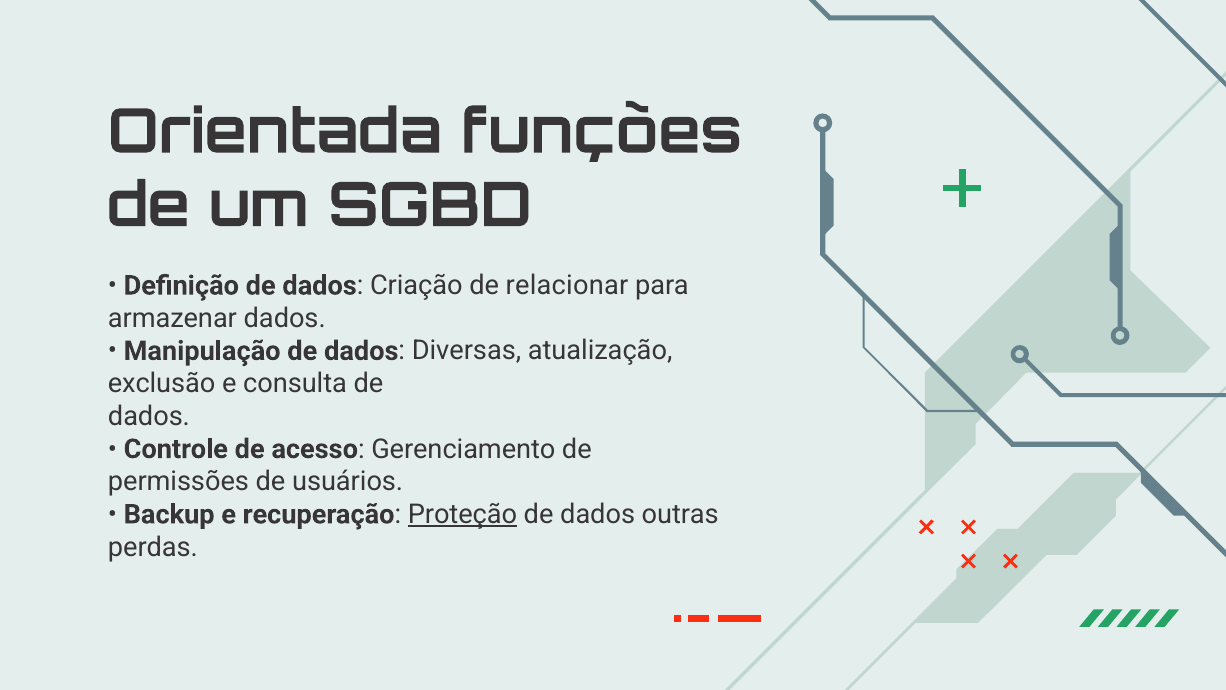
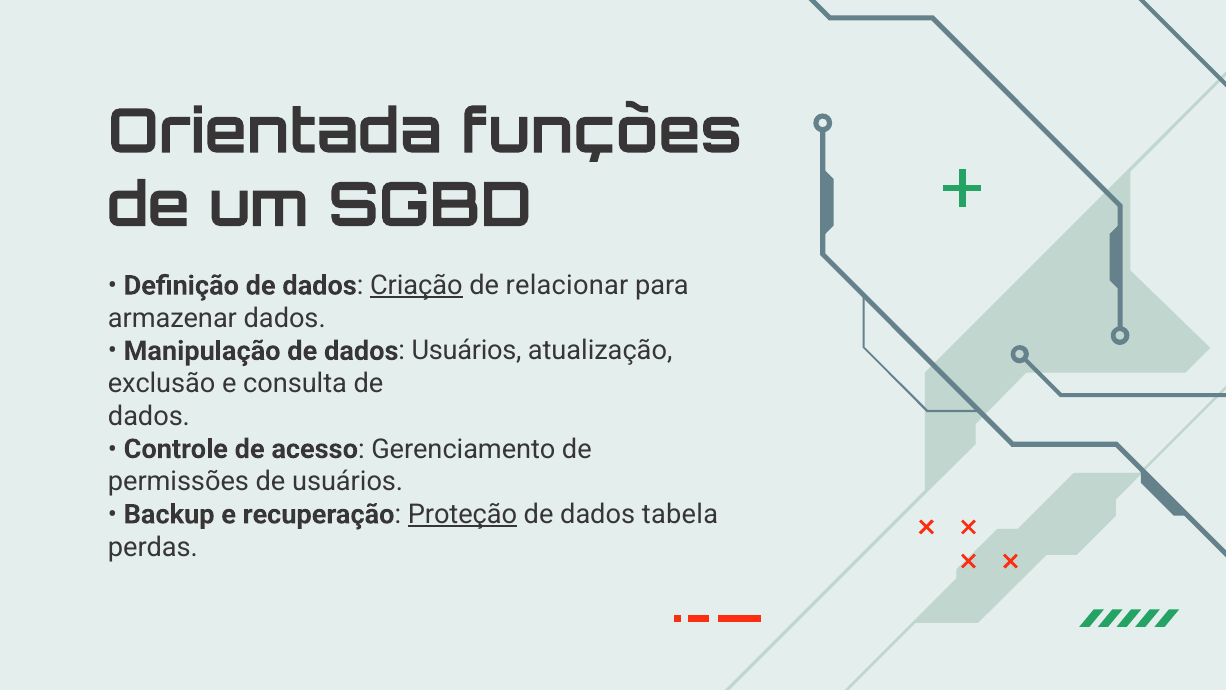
Criação underline: none -> present
dados Diversas: Diversas -> Usuários
outras: outras -> tabela
